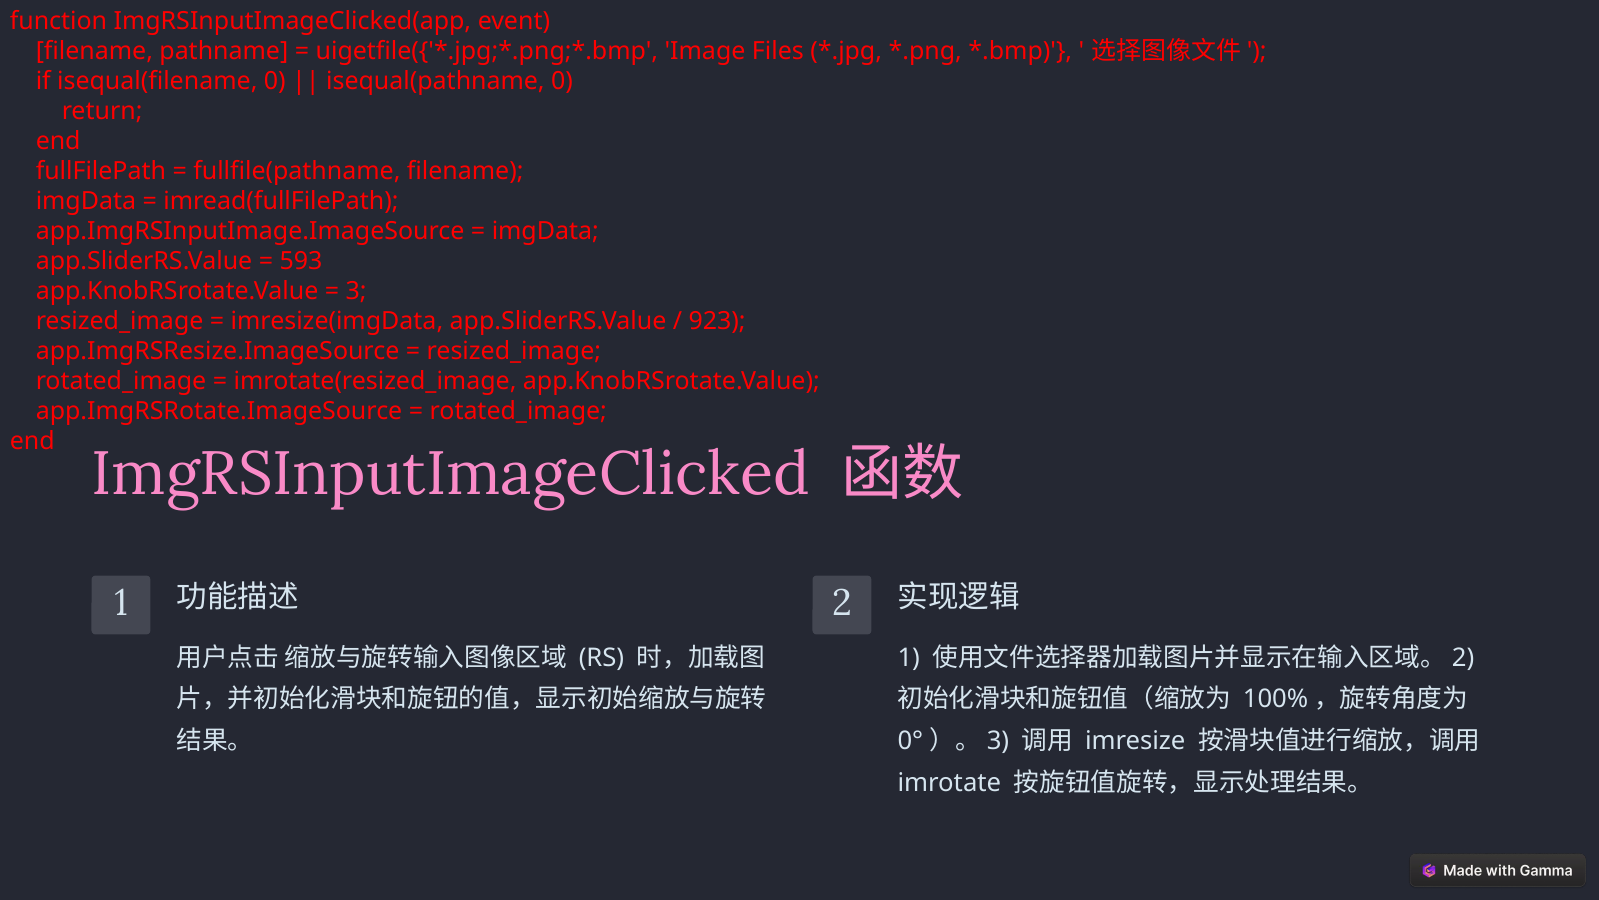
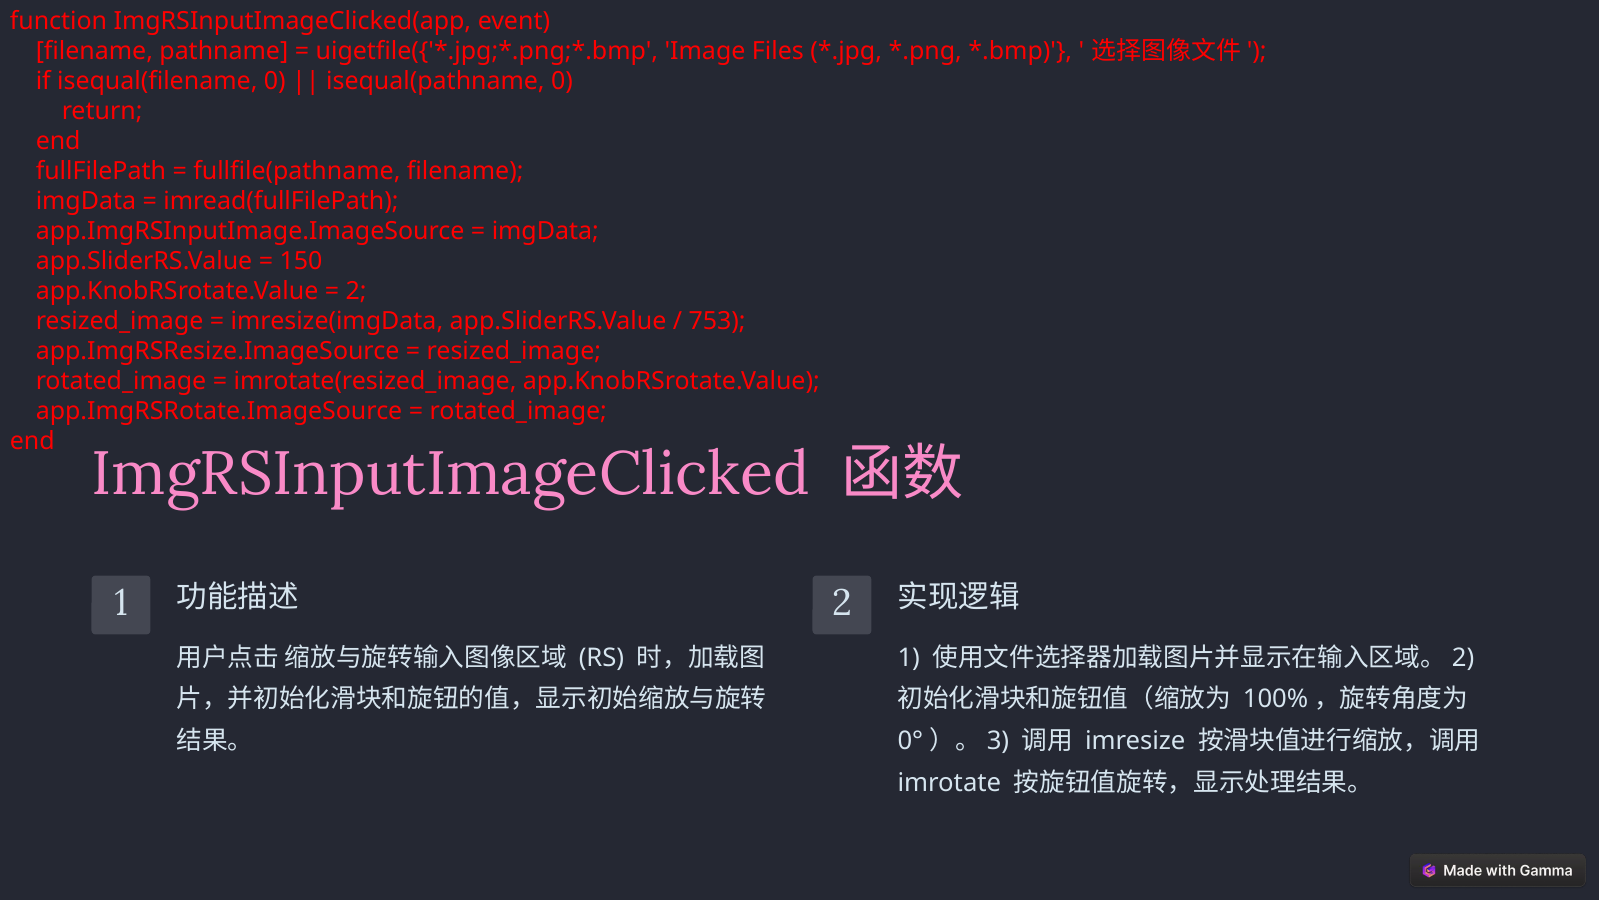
593: 593 -> 150
3 at (356, 291): 3 -> 2
923: 923 -> 753
